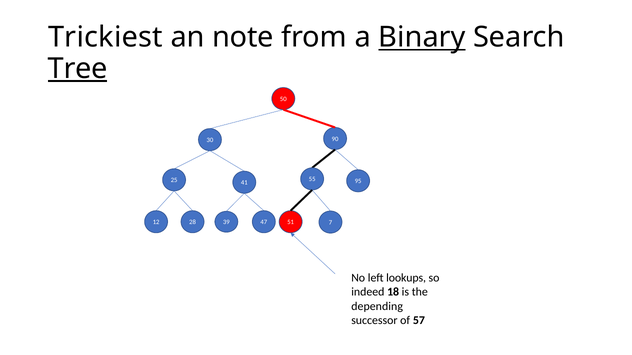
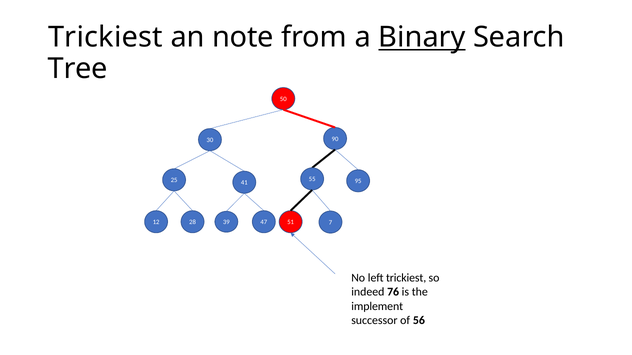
Tree underline: present -> none
left lookups: lookups -> trickiest
18: 18 -> 76
depending: depending -> implement
57: 57 -> 56
